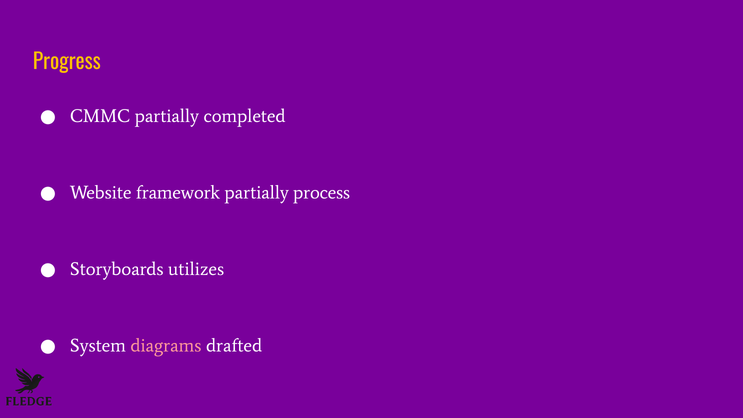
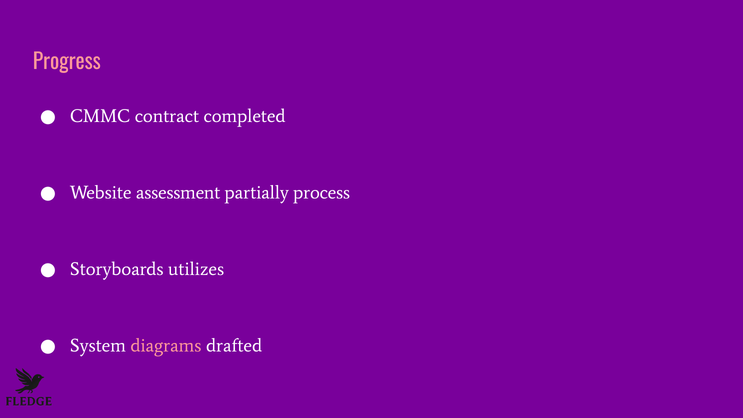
Progress colour: yellow -> pink
CMMC partially: partially -> contract
framework: framework -> assessment
